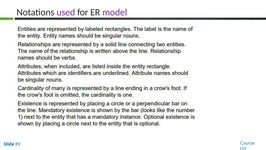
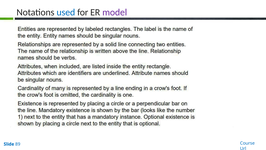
used colour: purple -> blue
